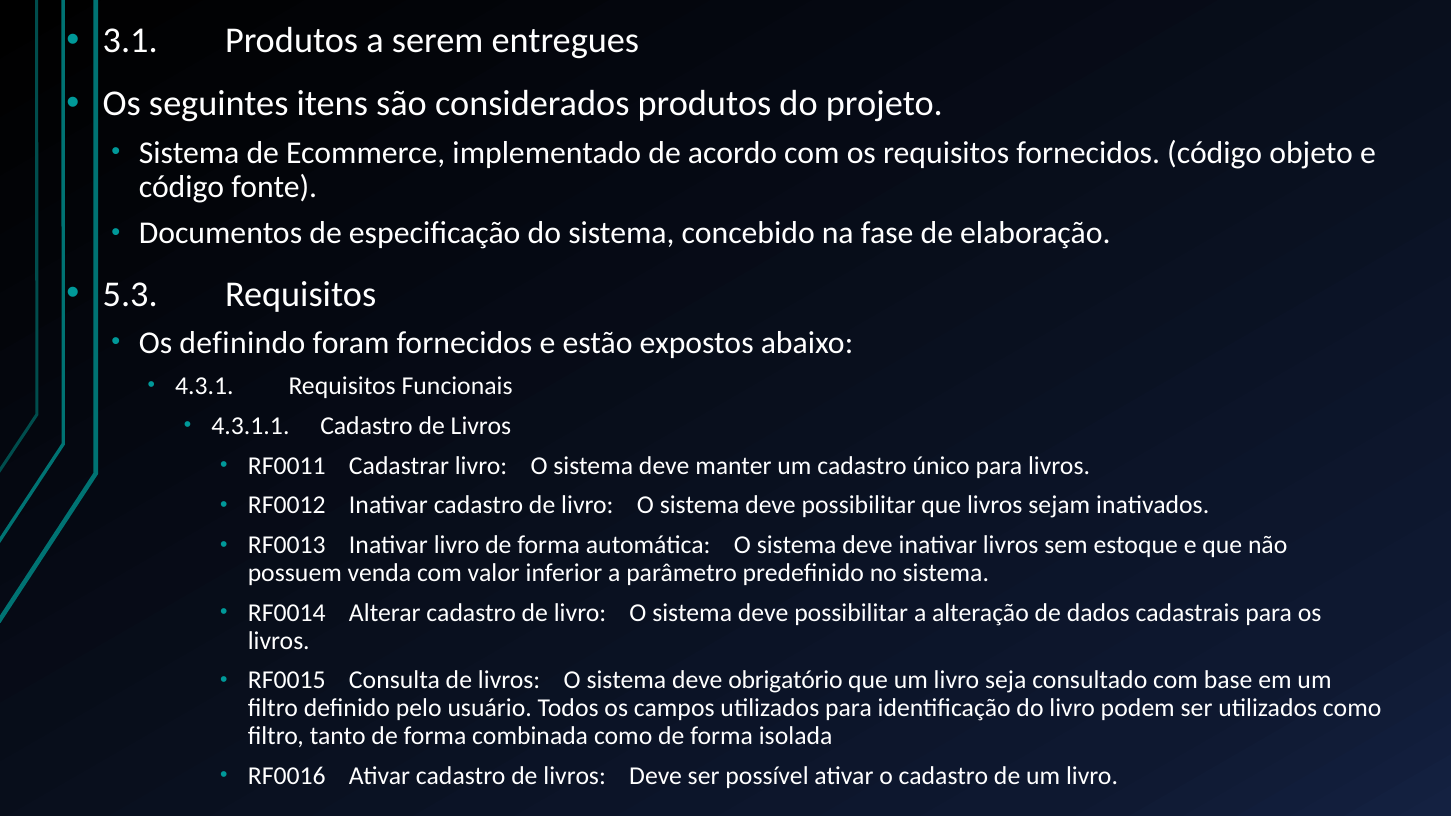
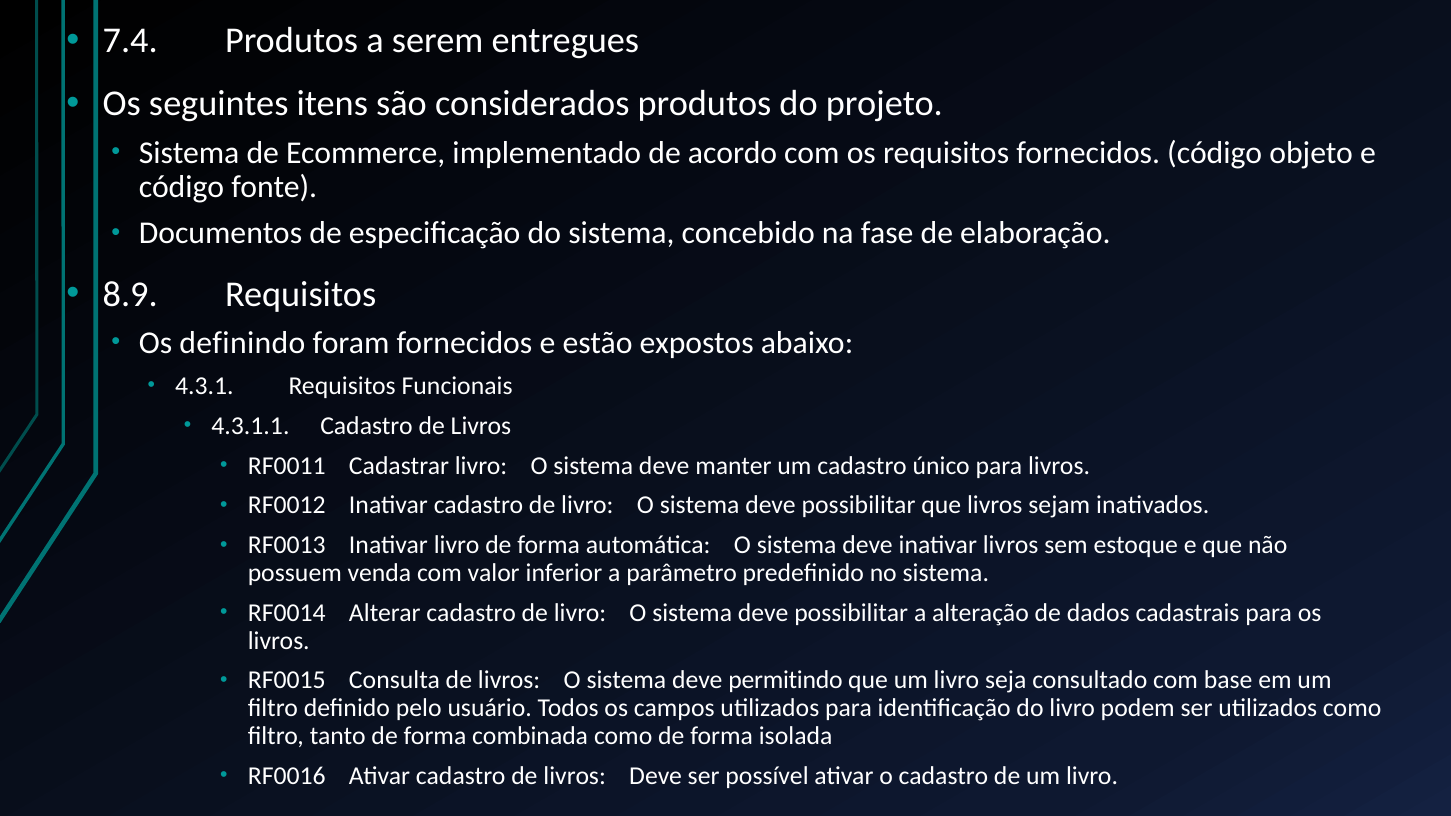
3.1: 3.1 -> 7.4
5.3: 5.3 -> 8.9
obrigatório: obrigatório -> permitindo
